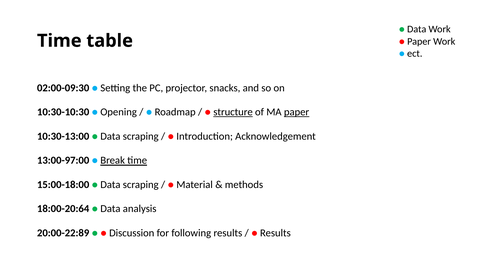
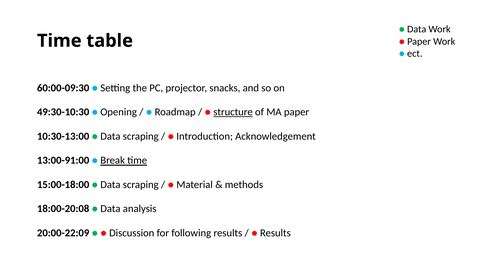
02:00-09:30: 02:00-09:30 -> 60:00-09:30
10:30-10:30: 10:30-10:30 -> 49:30-10:30
paper at (297, 112) underline: present -> none
13:00-97:00: 13:00-97:00 -> 13:00-91:00
18:00-20:64: 18:00-20:64 -> 18:00-20:08
20:00-22:89: 20:00-22:89 -> 20:00-22:09
